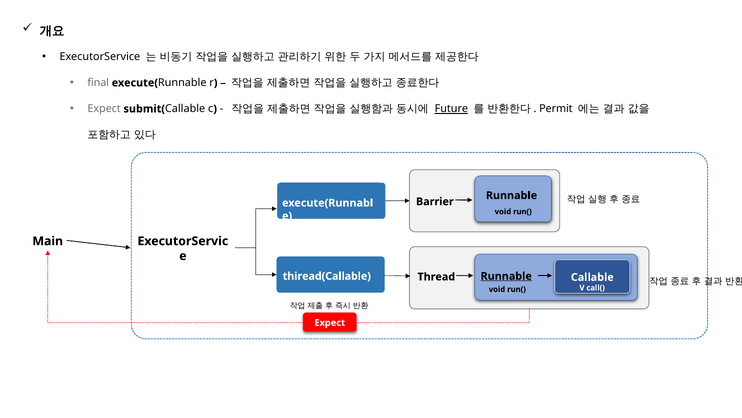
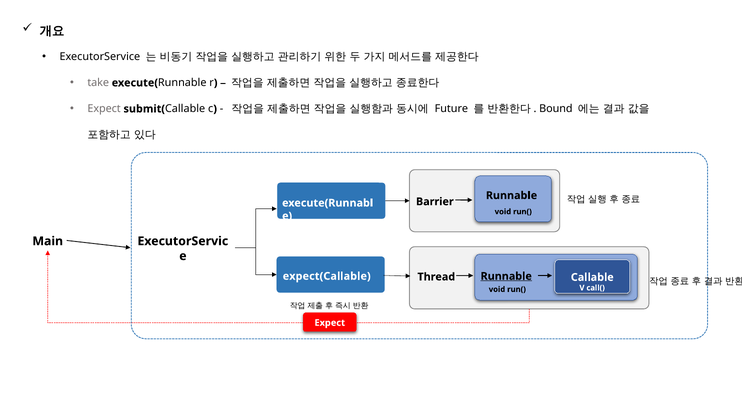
final: final -> take
Future underline: present -> none
Permit: Permit -> Bound
thiread(Callable: thiread(Callable -> expect(Callable
